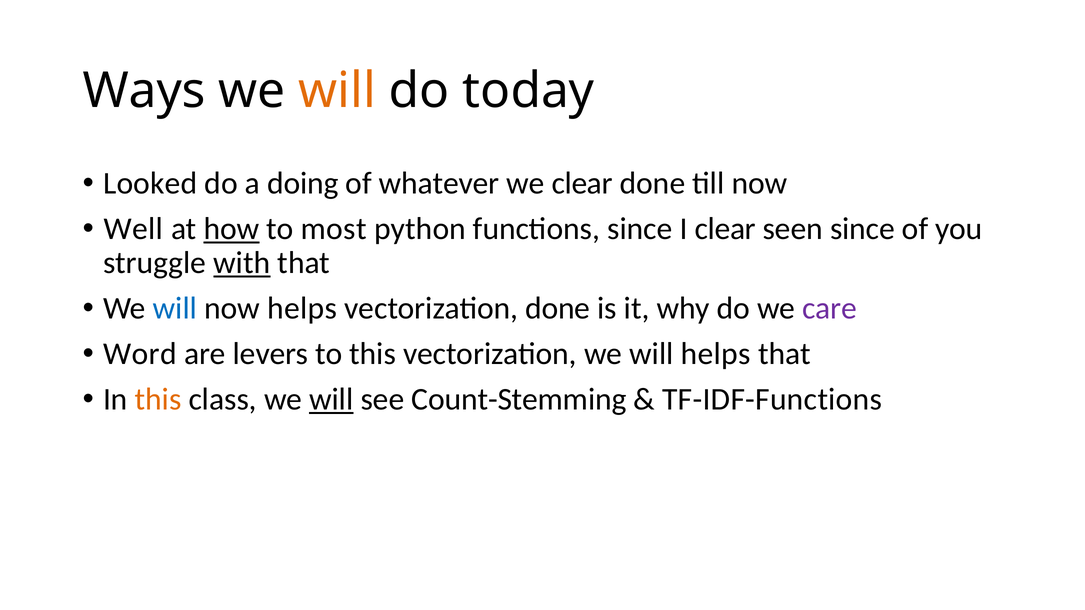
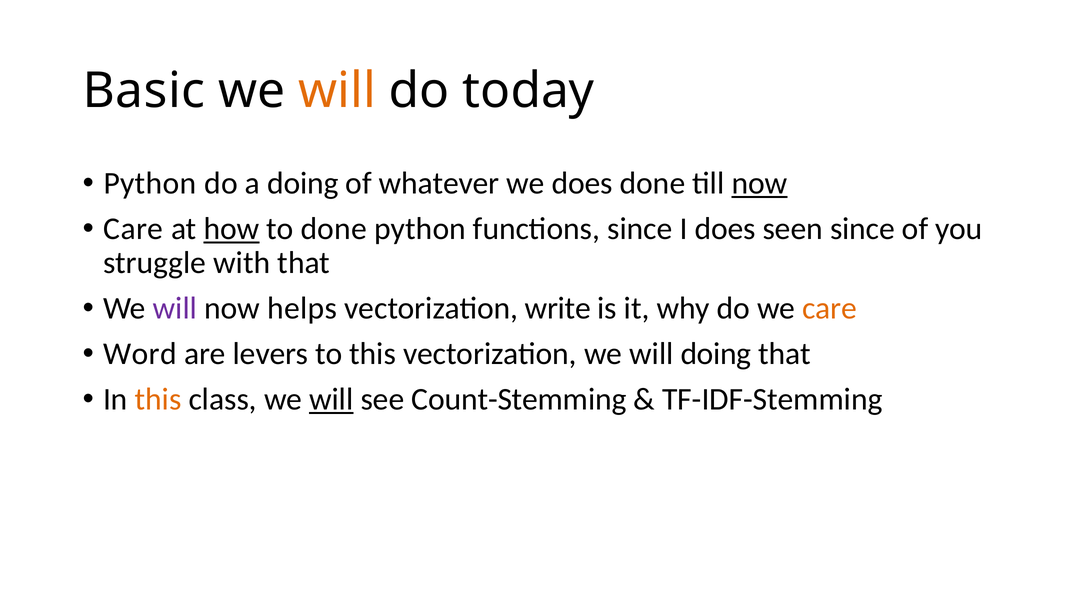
Ways: Ways -> Basic
Looked at (150, 183): Looked -> Python
we clear: clear -> does
now at (759, 183) underline: none -> present
Well at (133, 229): Well -> Care
to most: most -> done
I clear: clear -> does
with underline: present -> none
will at (175, 309) colour: blue -> purple
vectorization done: done -> write
care at (830, 309) colour: purple -> orange
will helps: helps -> doing
TF-IDF-Functions: TF-IDF-Functions -> TF-IDF-Stemming
